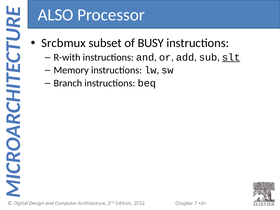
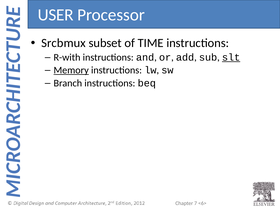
ALSO: ALSO -> USER
BUSY: BUSY -> TIME
Memory underline: none -> present
